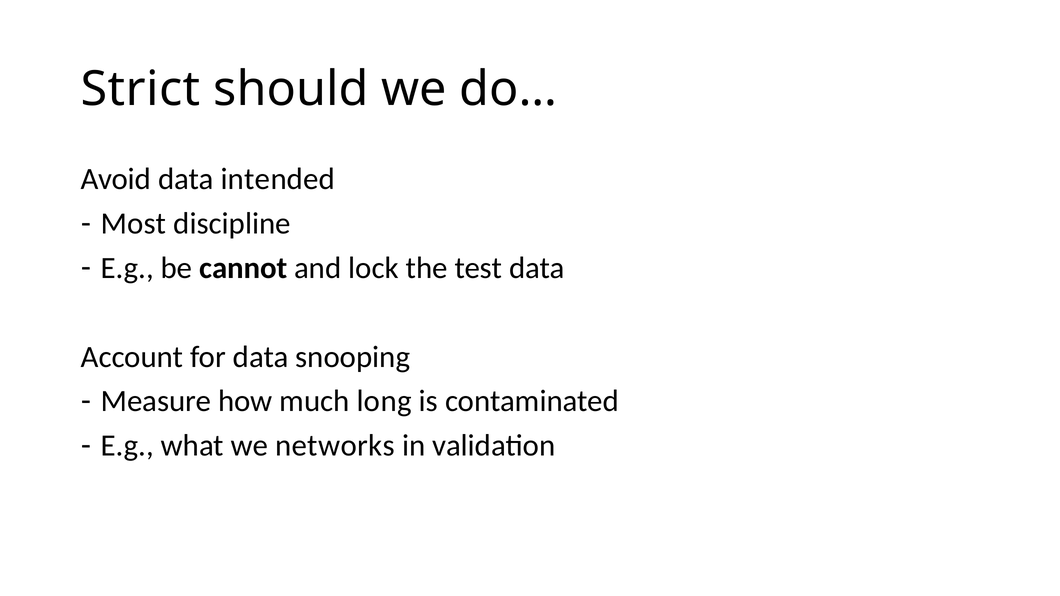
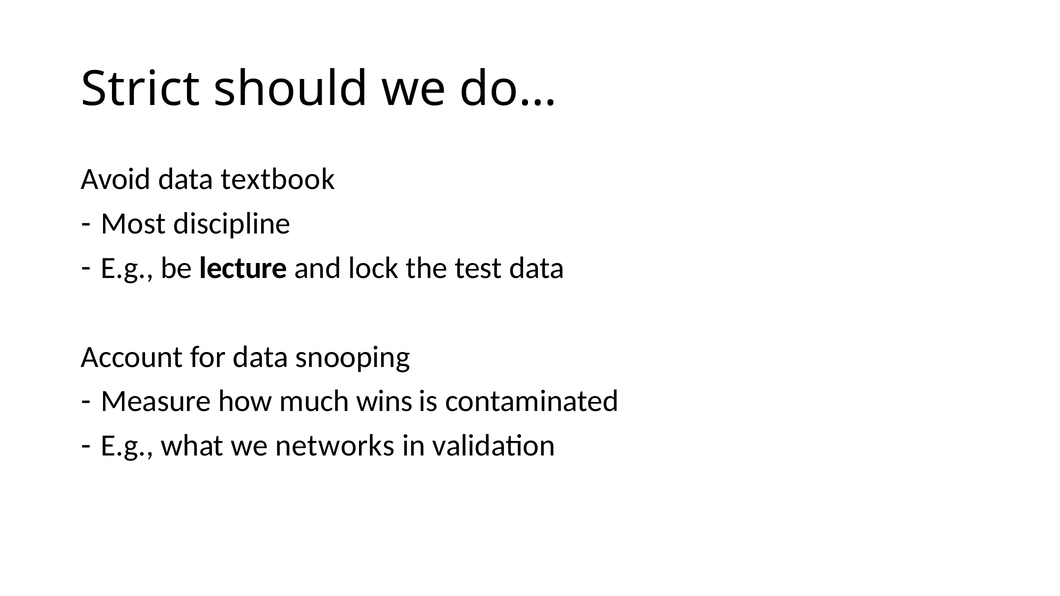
intended: intended -> textbook
cannot: cannot -> lecture
long: long -> wins
